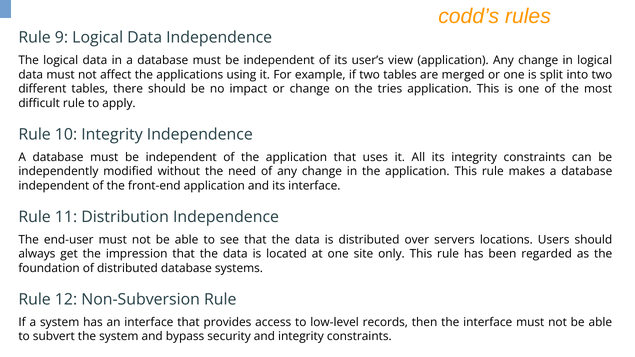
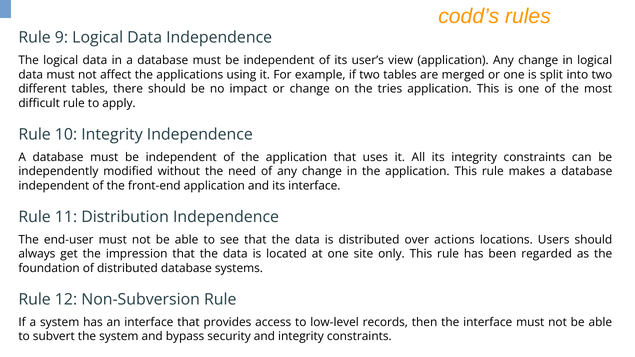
servers: servers -> actions
